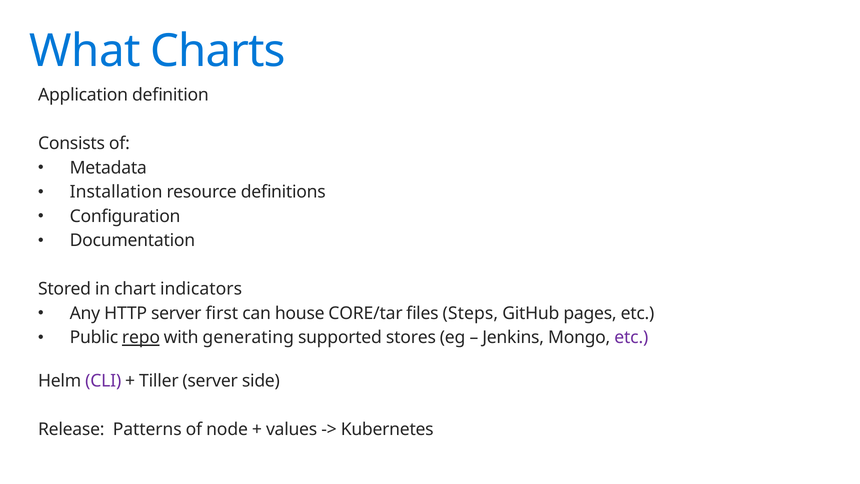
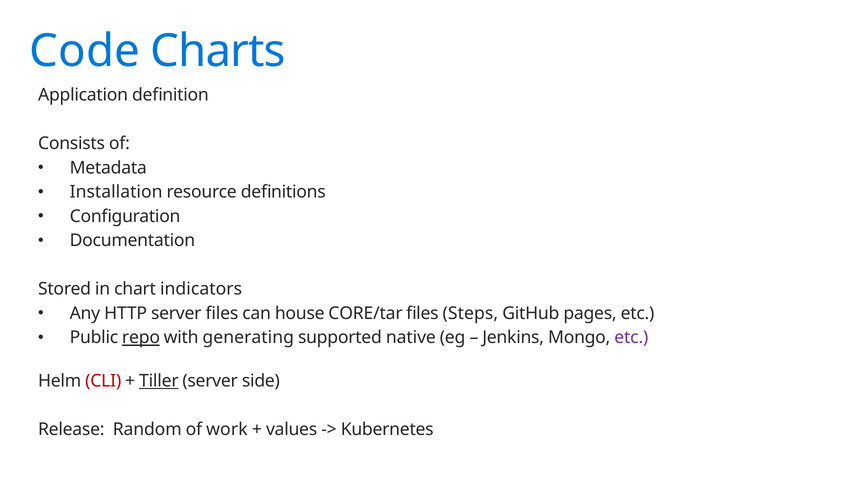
What: What -> Code
server first: first -> files
stores: stores -> native
CLI colour: purple -> red
Tiller underline: none -> present
Patterns: Patterns -> Random
node: node -> work
